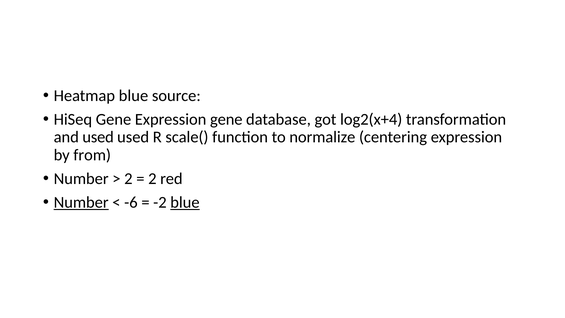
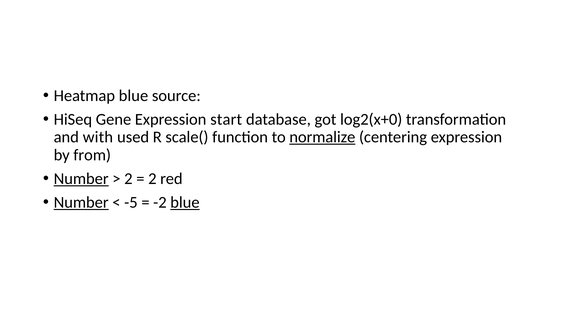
Expression gene: gene -> start
log2(x+4: log2(x+4 -> log2(x+0
and used: used -> with
normalize underline: none -> present
Number at (81, 179) underline: none -> present
-6: -6 -> -5
